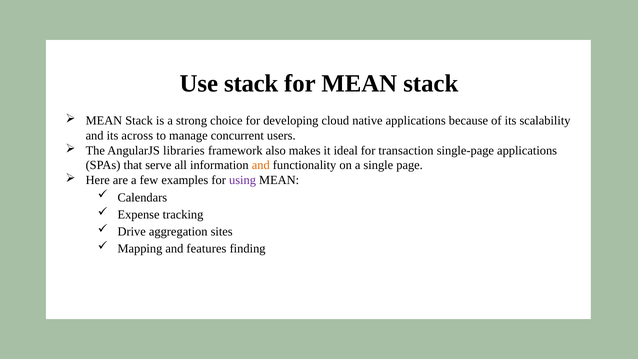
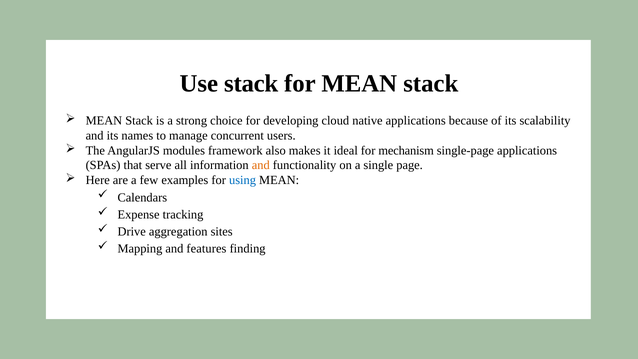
across: across -> names
libraries: libraries -> modules
transaction: transaction -> mechanism
using colour: purple -> blue
